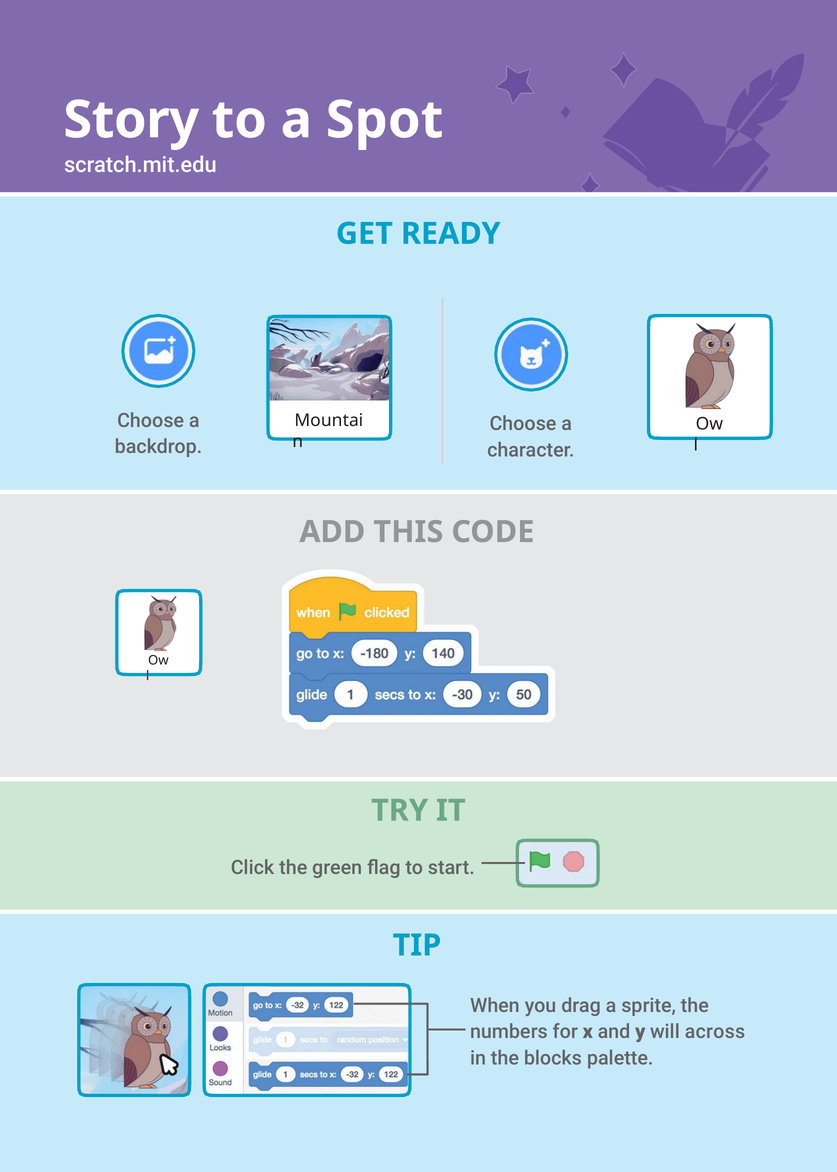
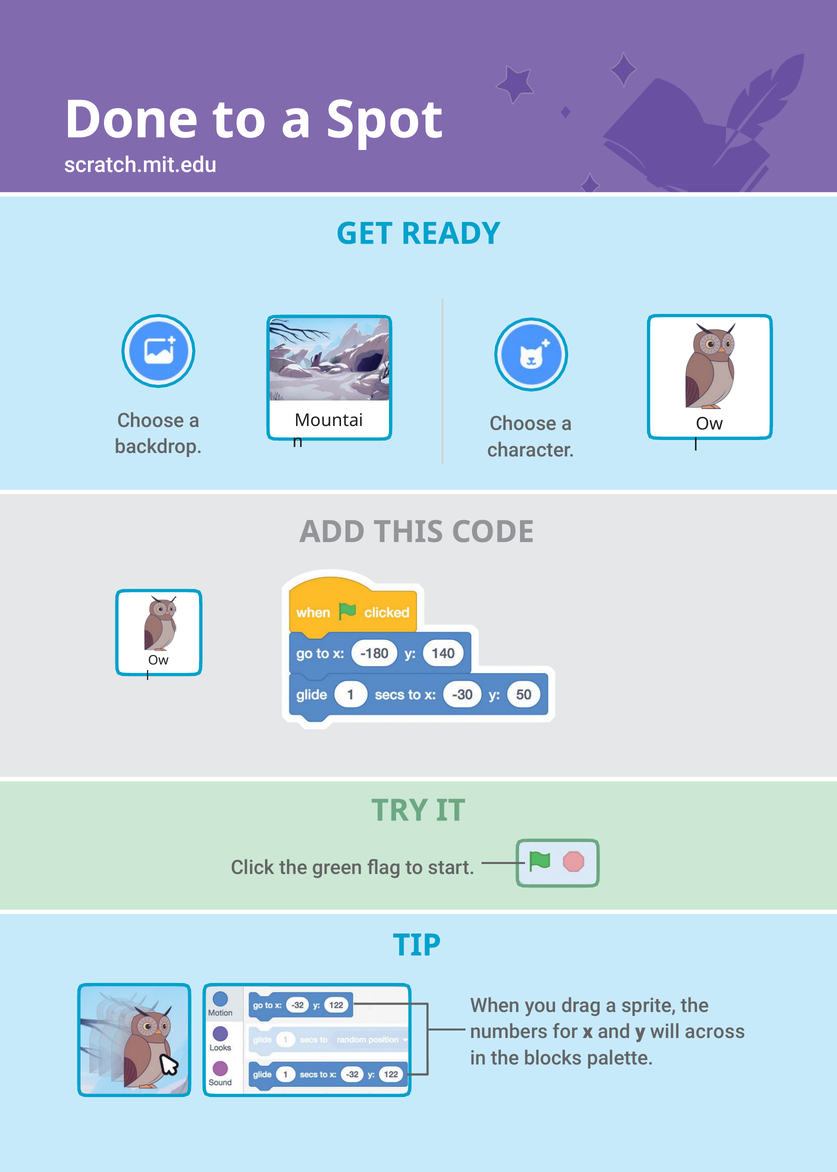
Story at (131, 120): Story -> Done
